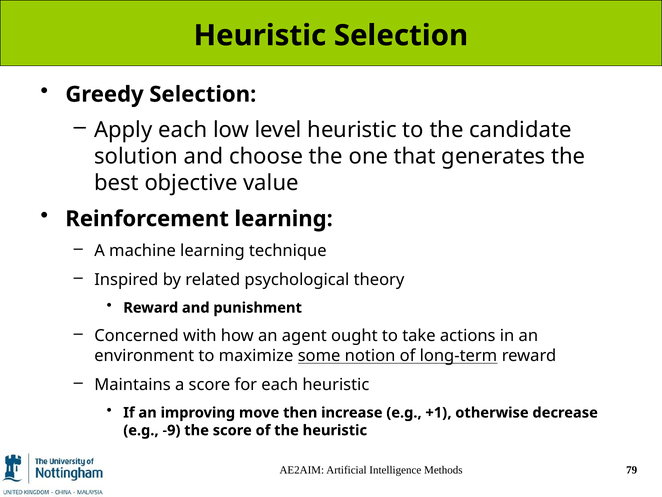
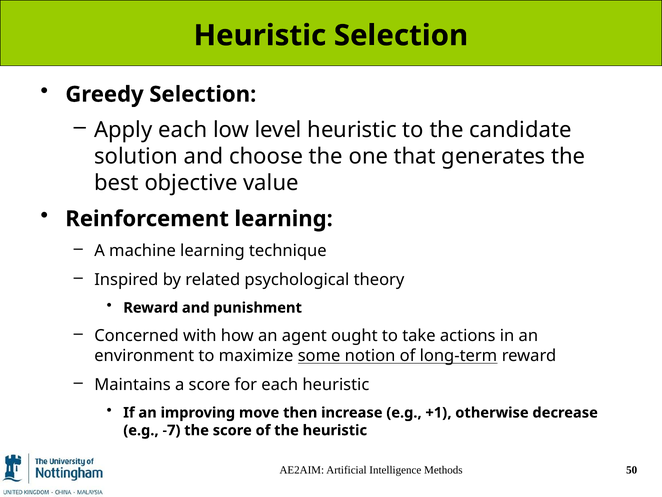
-9: -9 -> -7
79: 79 -> 50
